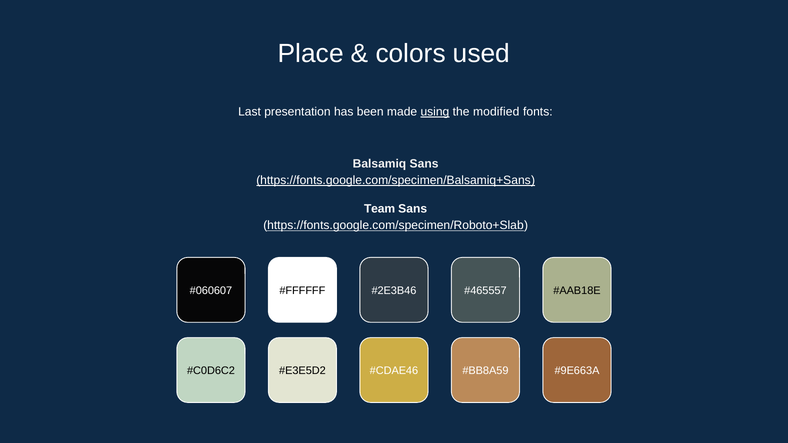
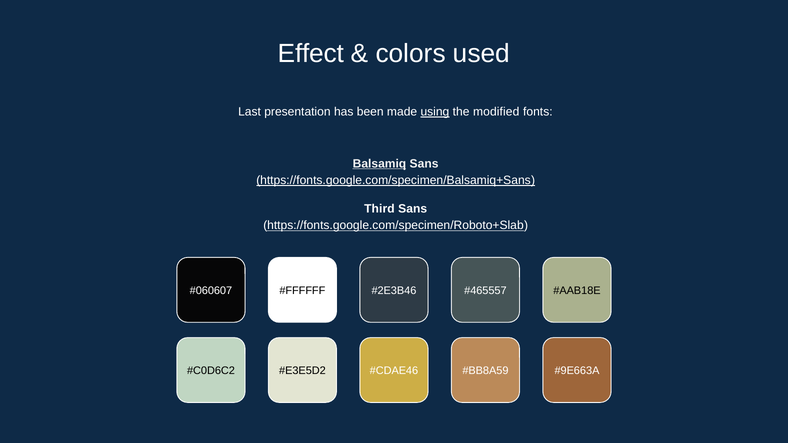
Place: Place -> Effect
Balsamiq underline: none -> present
Team: Team -> Third
